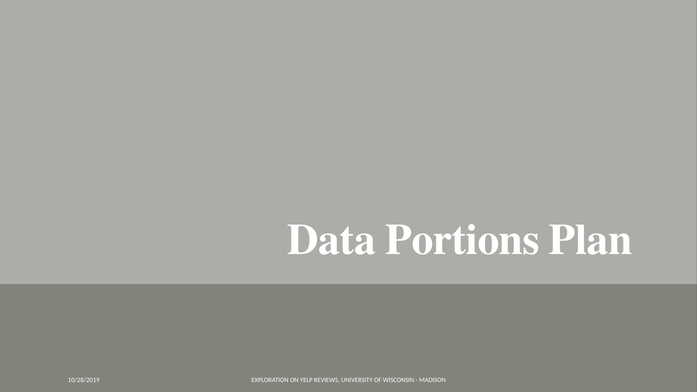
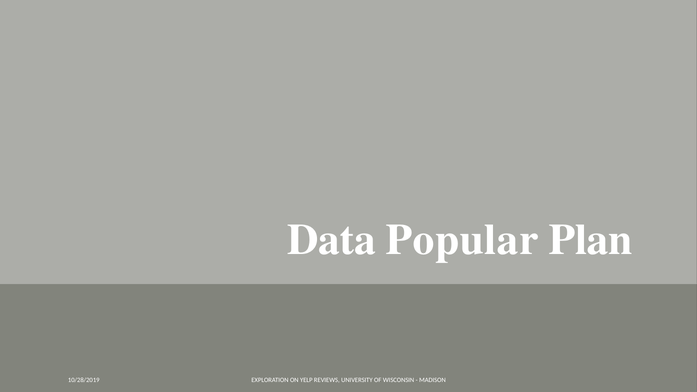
Portions: Portions -> Popular
